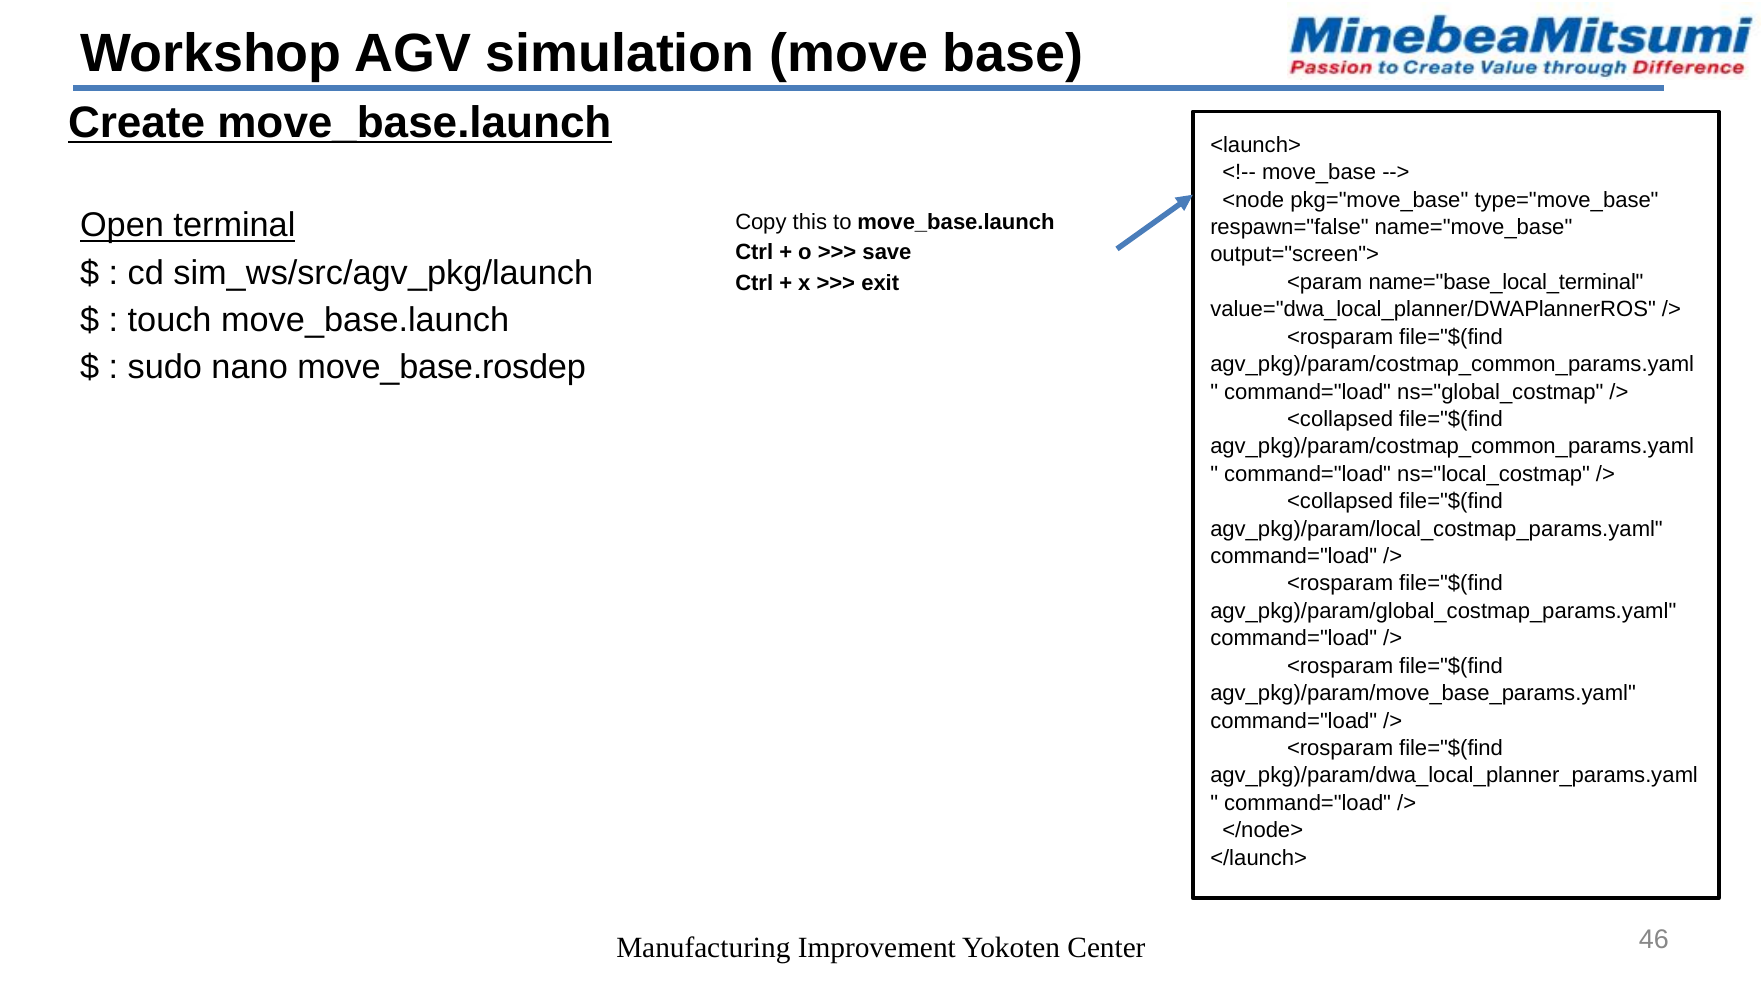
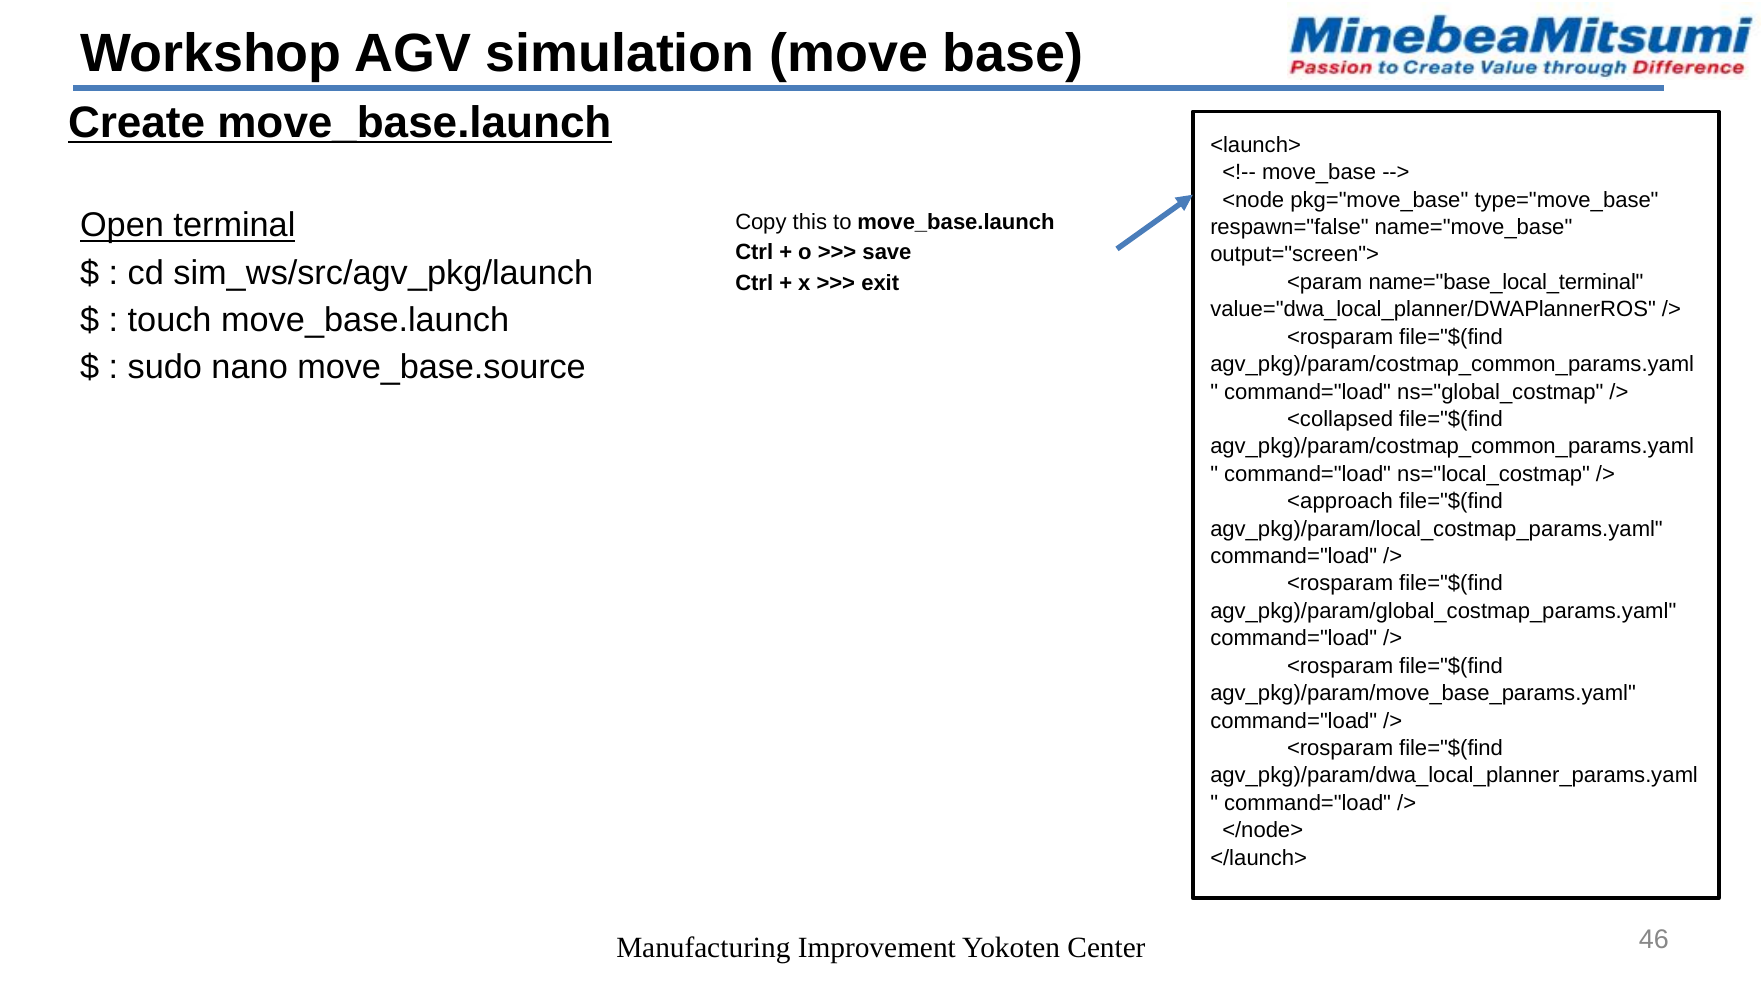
move_base.rosdep: move_base.rosdep -> move_base.source
<collapsed at (1340, 501): <collapsed -> <approach
